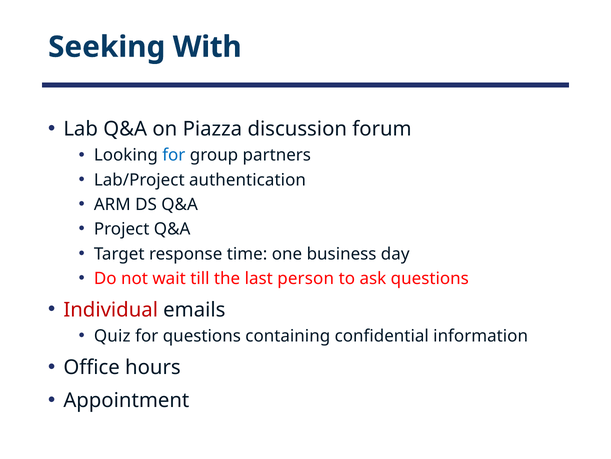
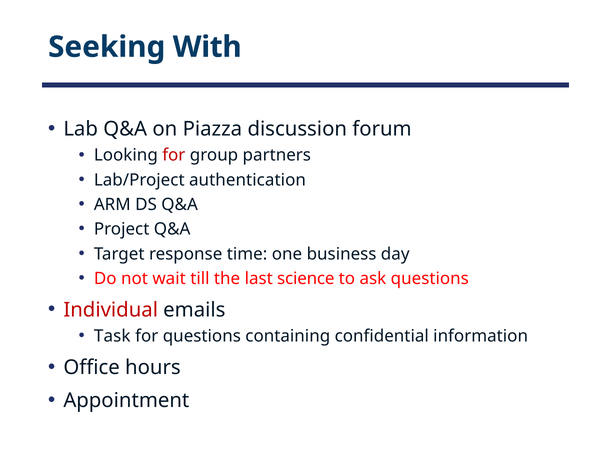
for at (174, 155) colour: blue -> red
person: person -> science
Quiz: Quiz -> Task
